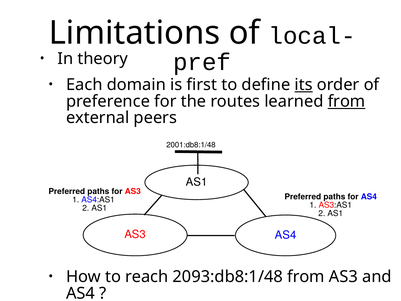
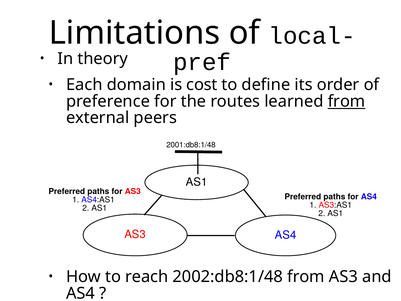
first: first -> cost
its underline: present -> none
2093:db8:1/48: 2093:db8:1/48 -> 2002:db8:1/48
